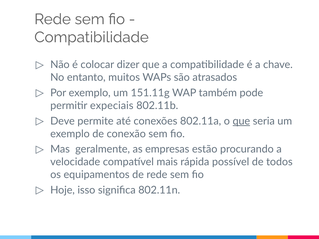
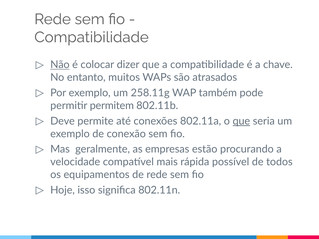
Não underline: none -> present
151.11g: 151.11g -> 258.11g
expeciais: expeciais -> permitem
